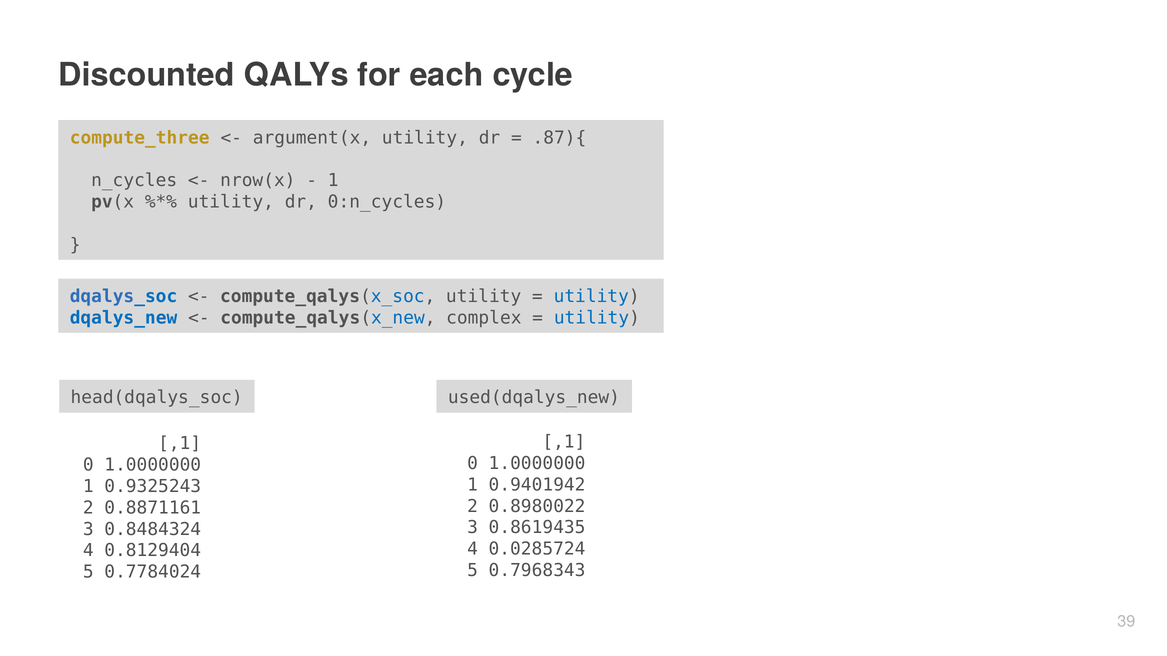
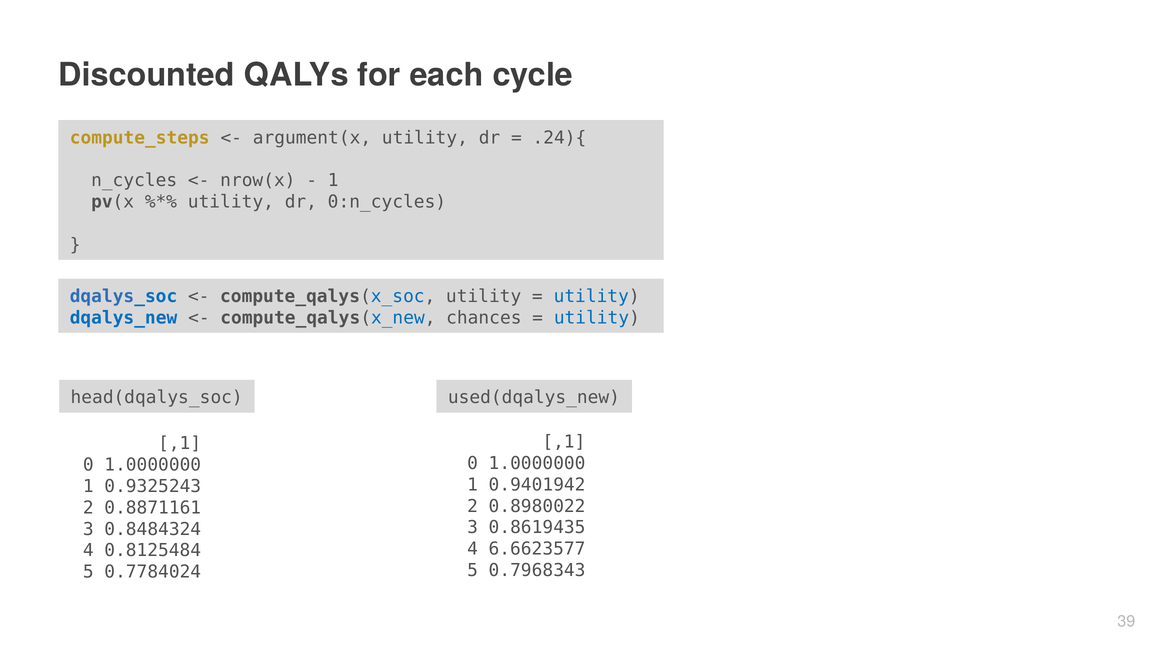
compute_three: compute_three -> compute_steps
.87){: .87){ -> .24){
complex: complex -> chances
0.0285724: 0.0285724 -> 6.6623577
0.8129404: 0.8129404 -> 0.8125484
